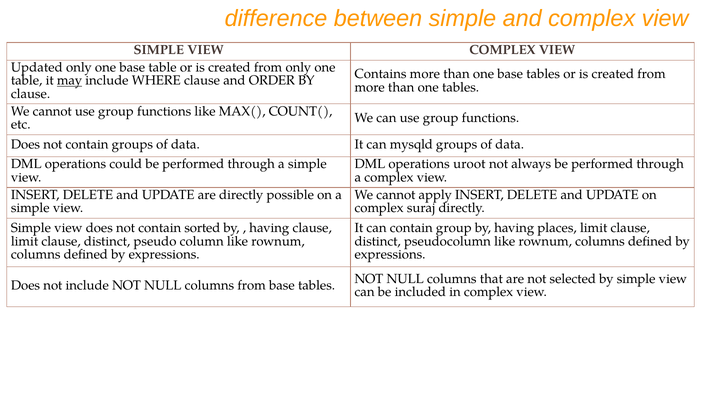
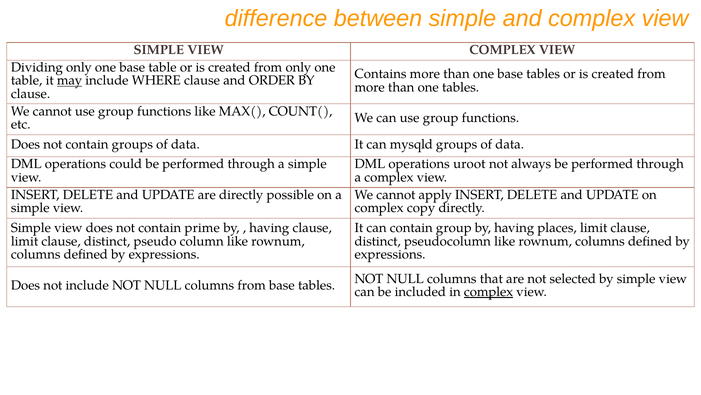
Updated: Updated -> Dividing
suraj: suraj -> copy
sorted: sorted -> prime
complex at (489, 291) underline: none -> present
